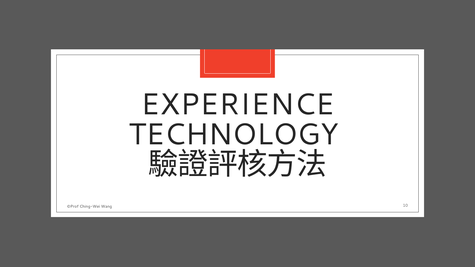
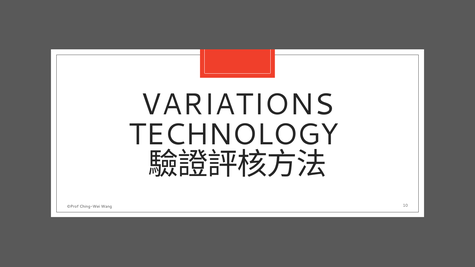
EXPERIENCE: EXPERIENCE -> VARIATIONS
